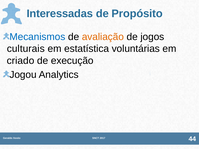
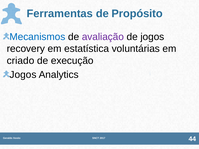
Interessadas: Interessadas -> Ferramentas
avaliação colour: orange -> purple
culturais: culturais -> recovery
Jogou at (23, 75): Jogou -> Jogos
